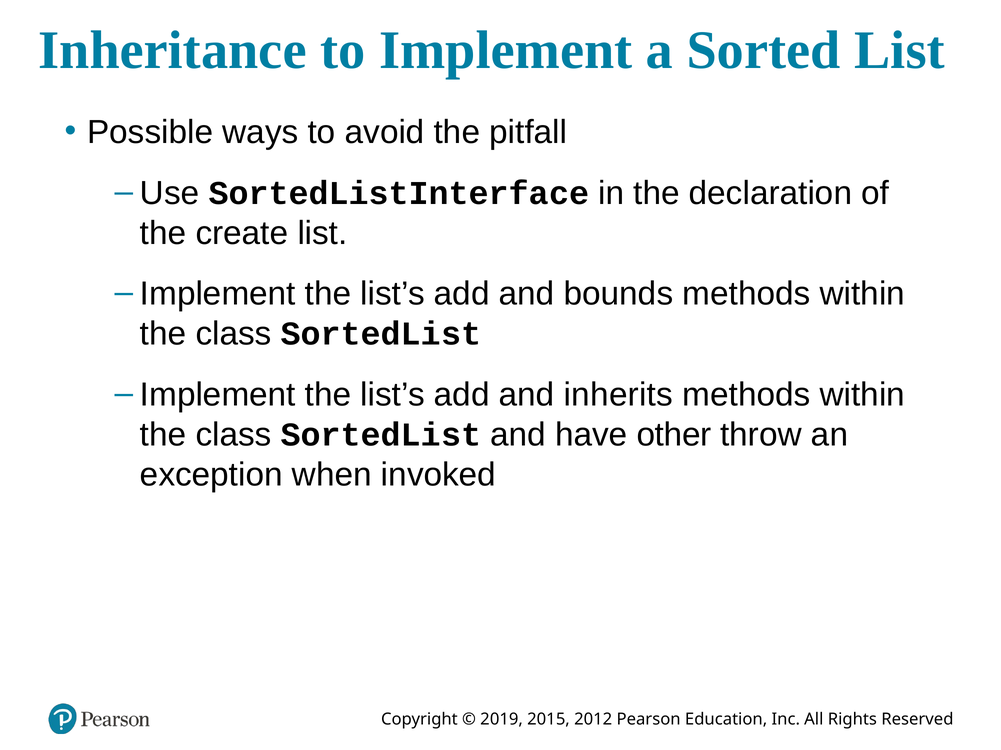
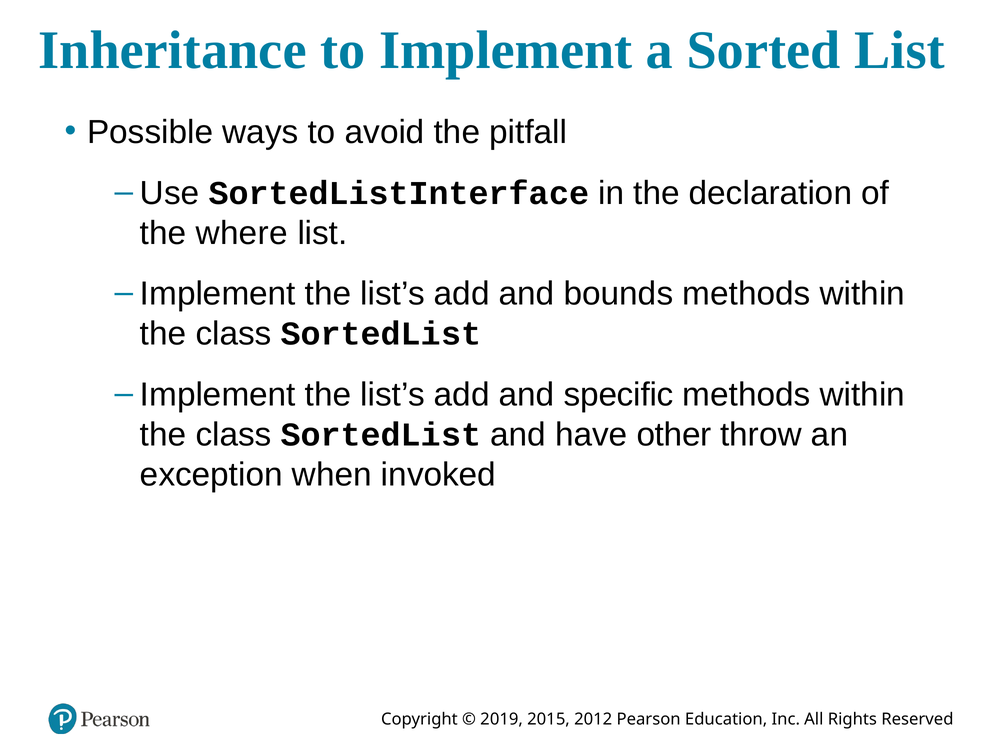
create: create -> where
inherits: inherits -> specific
